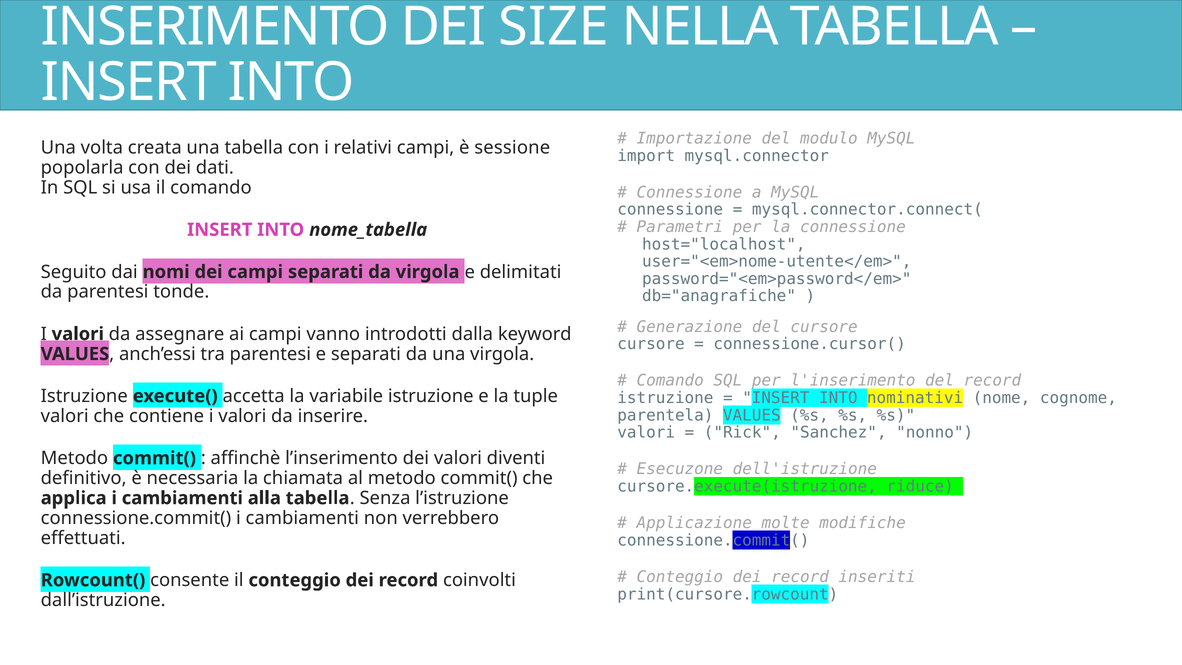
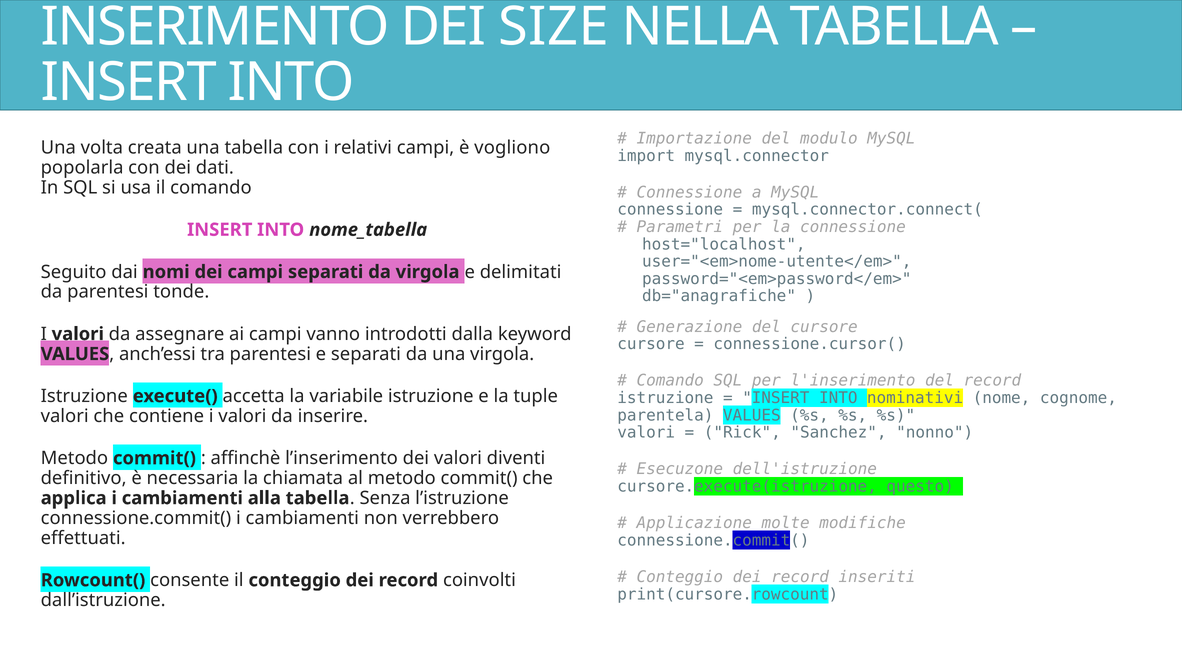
sessione: sessione -> vogliono
riduce: riduce -> questo
